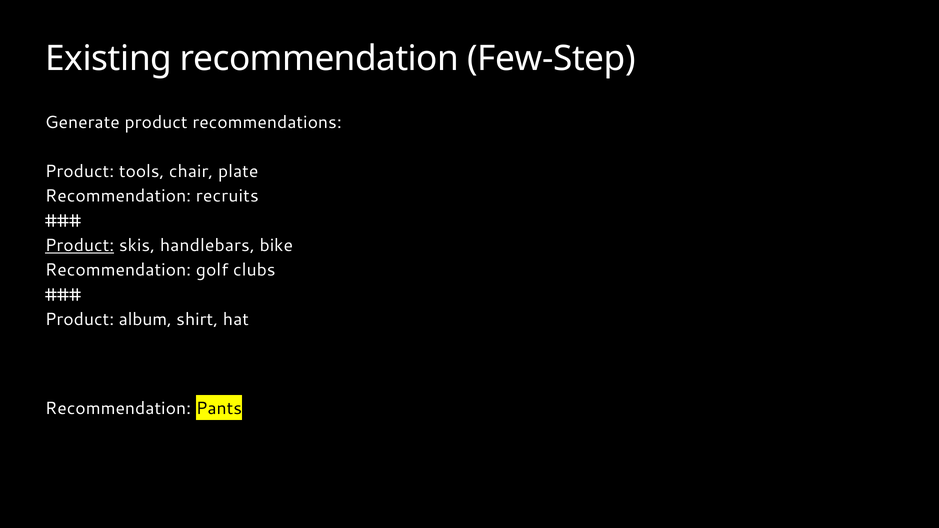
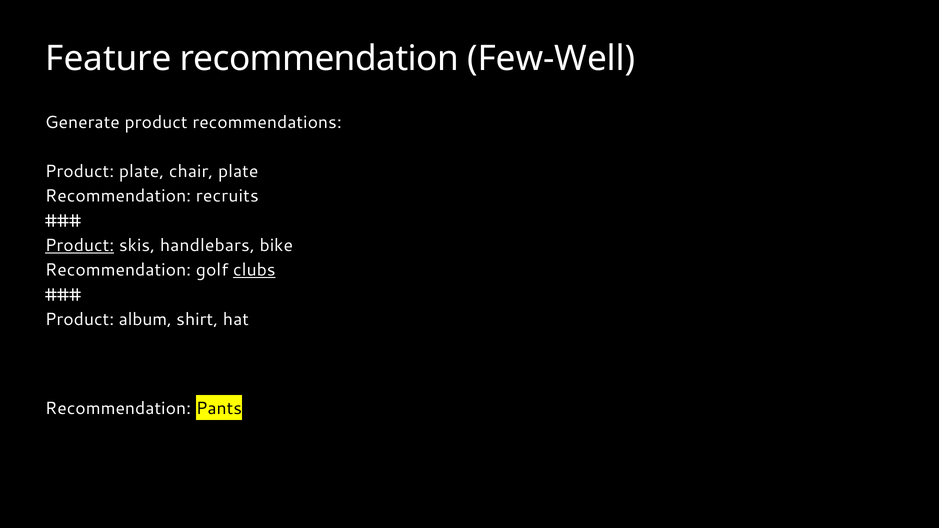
Existing: Existing -> Feature
Few-Step: Few-Step -> Few-Well
Product tools: tools -> plate
clubs underline: none -> present
